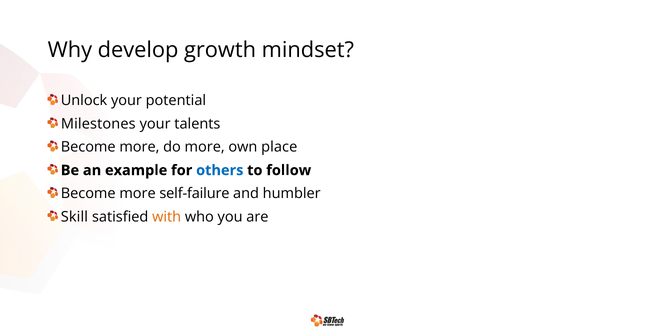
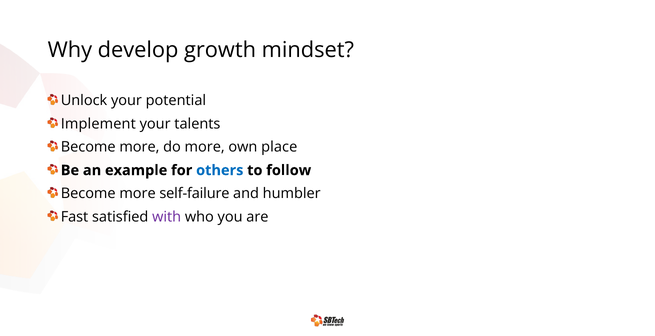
Milestones: Milestones -> Implement
Skill: Skill -> Fast
with colour: orange -> purple
